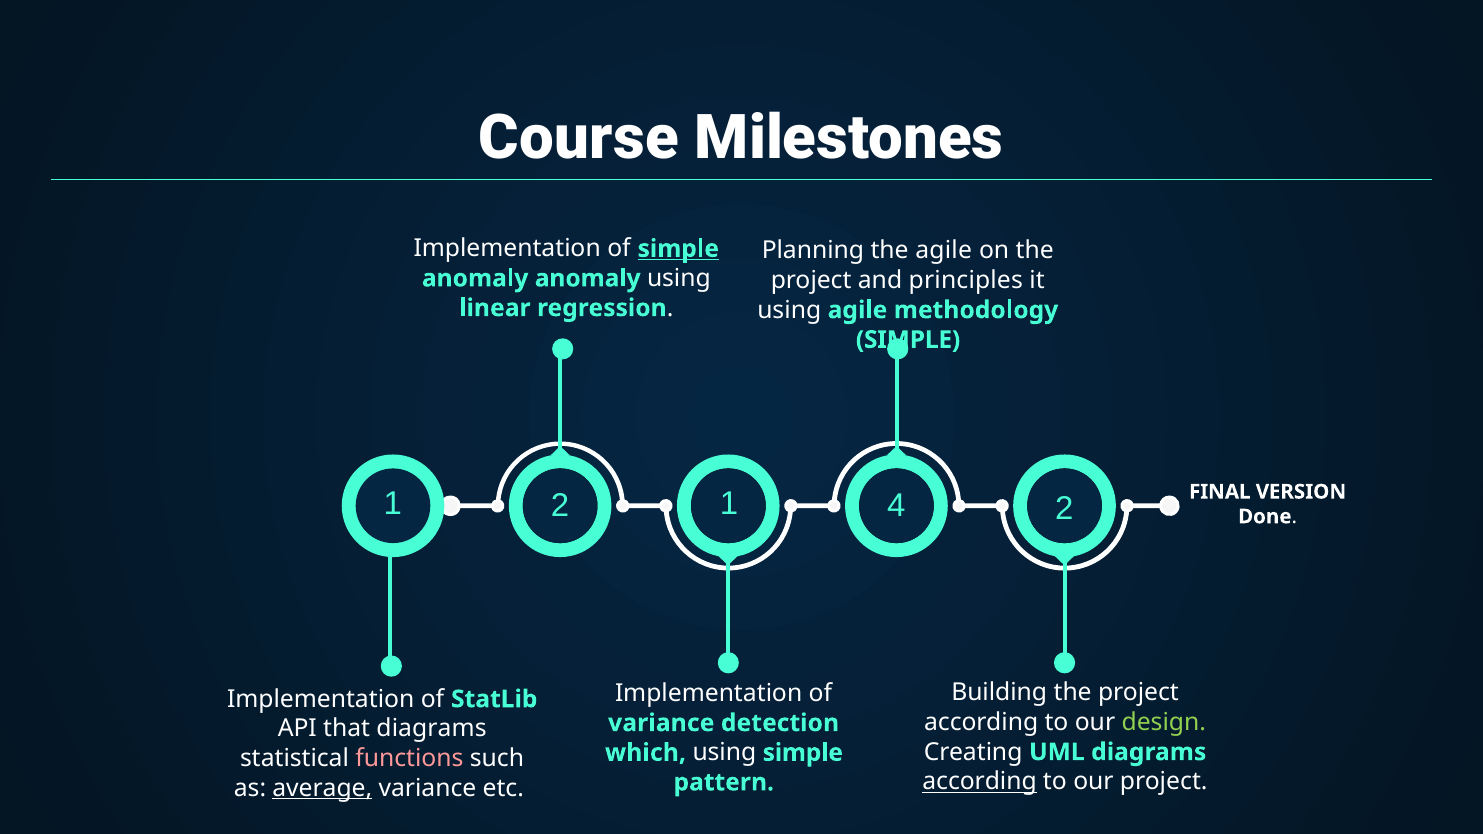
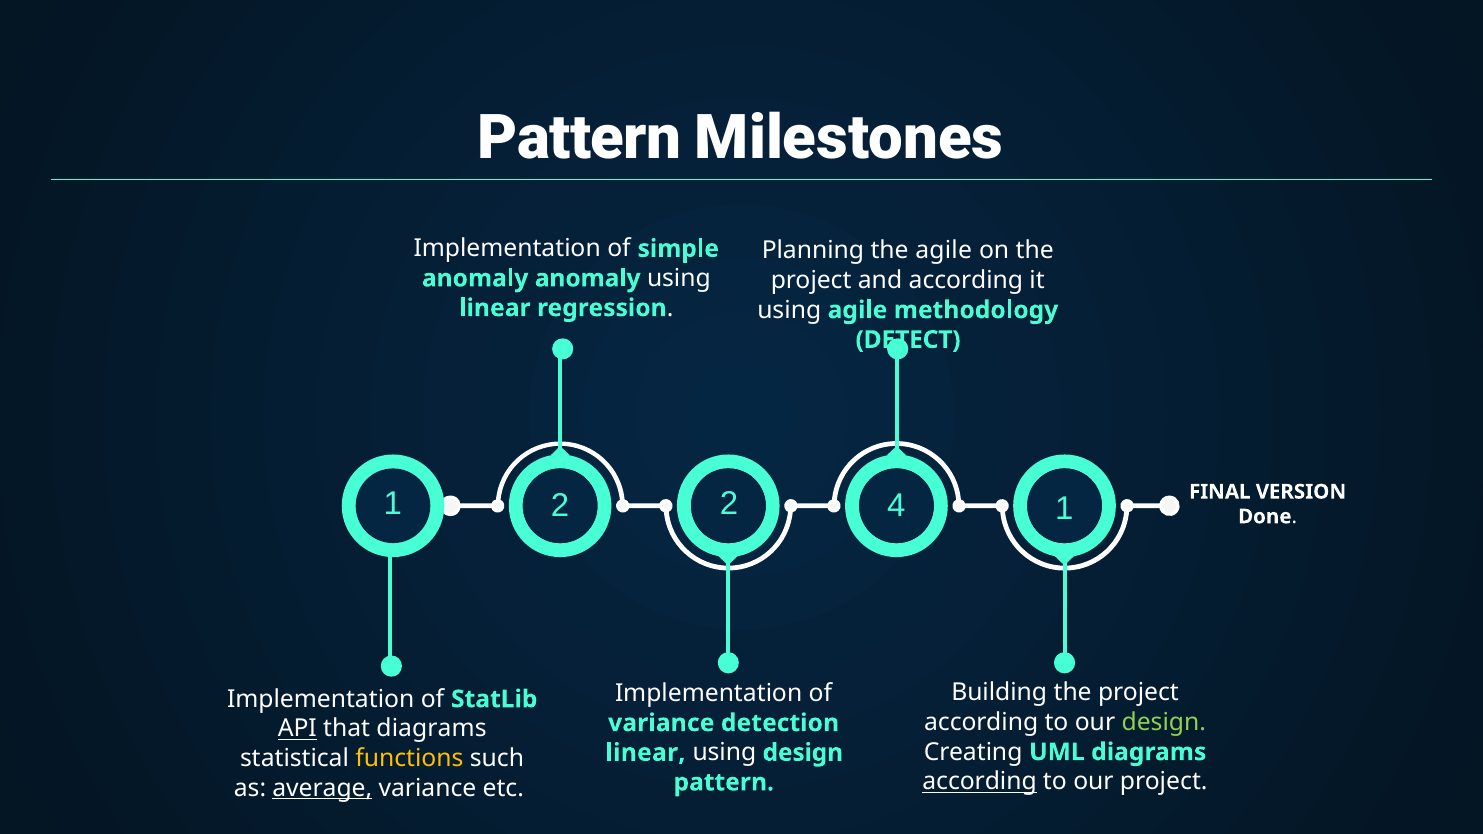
Course at (579, 138): Course -> Pattern
simple at (678, 249) underline: present -> none
and principles: principles -> according
SIMPLE at (908, 340): SIMPLE -> DETECT
1 1: 1 -> 2
4 2: 2 -> 1
API underline: none -> present
which at (645, 753): which -> linear
using simple: simple -> design
functions colour: pink -> yellow
